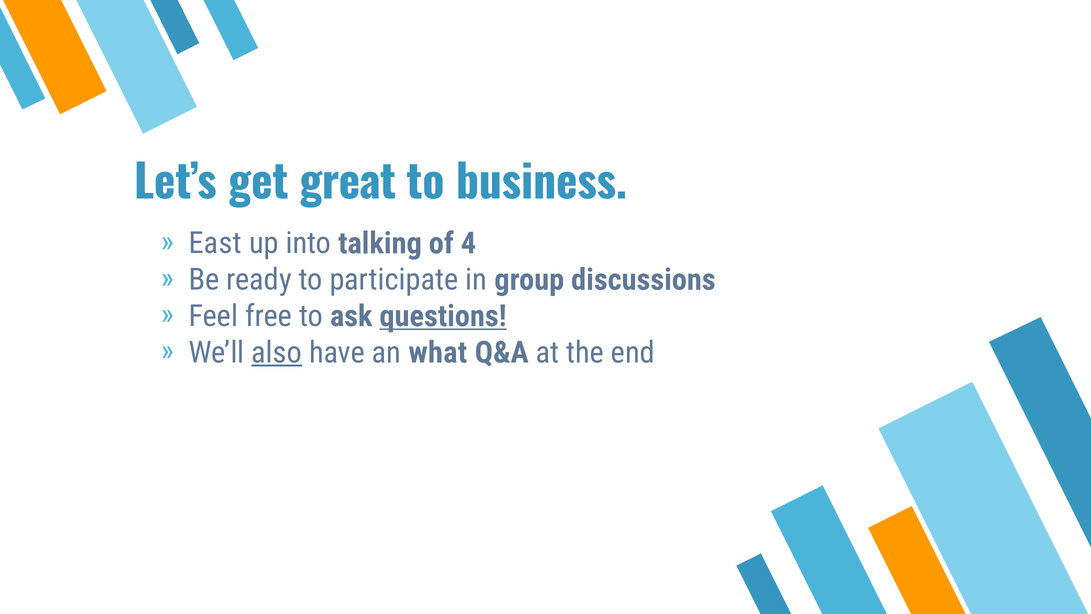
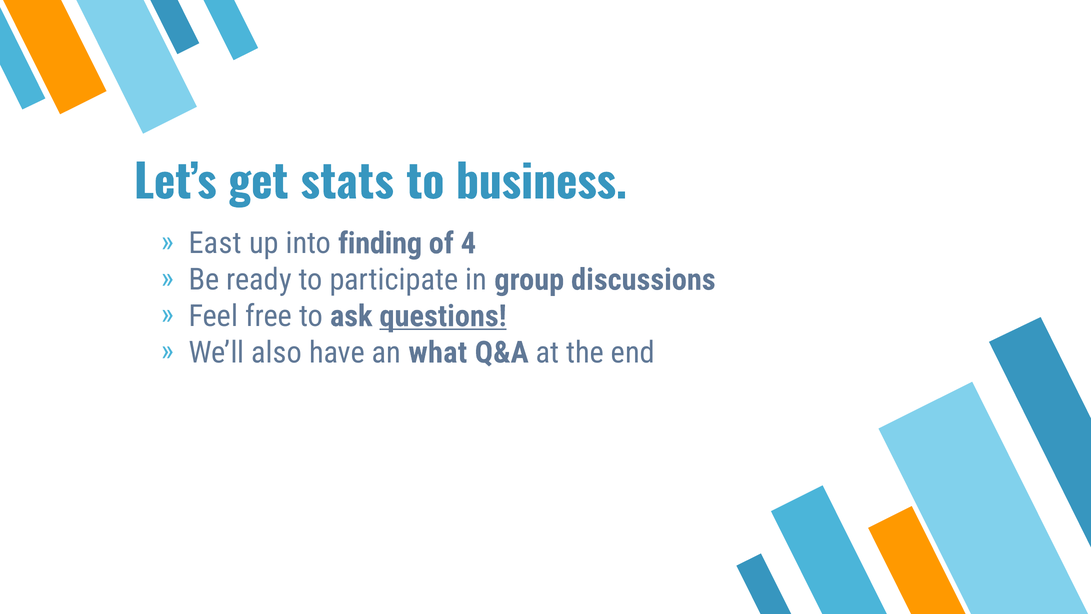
great: great -> stats
talking: talking -> finding
also underline: present -> none
